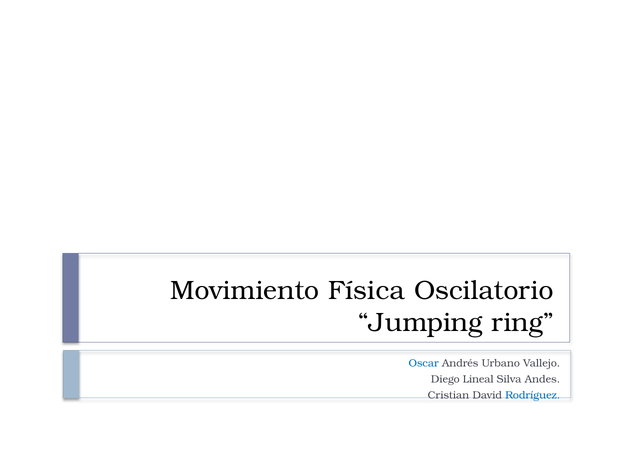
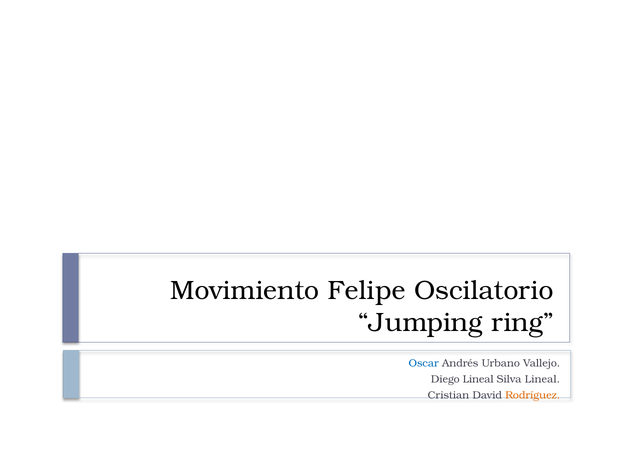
Física: Física -> Felipe
Silva Andes: Andes -> Lineal
Rodríguez colour: blue -> orange
